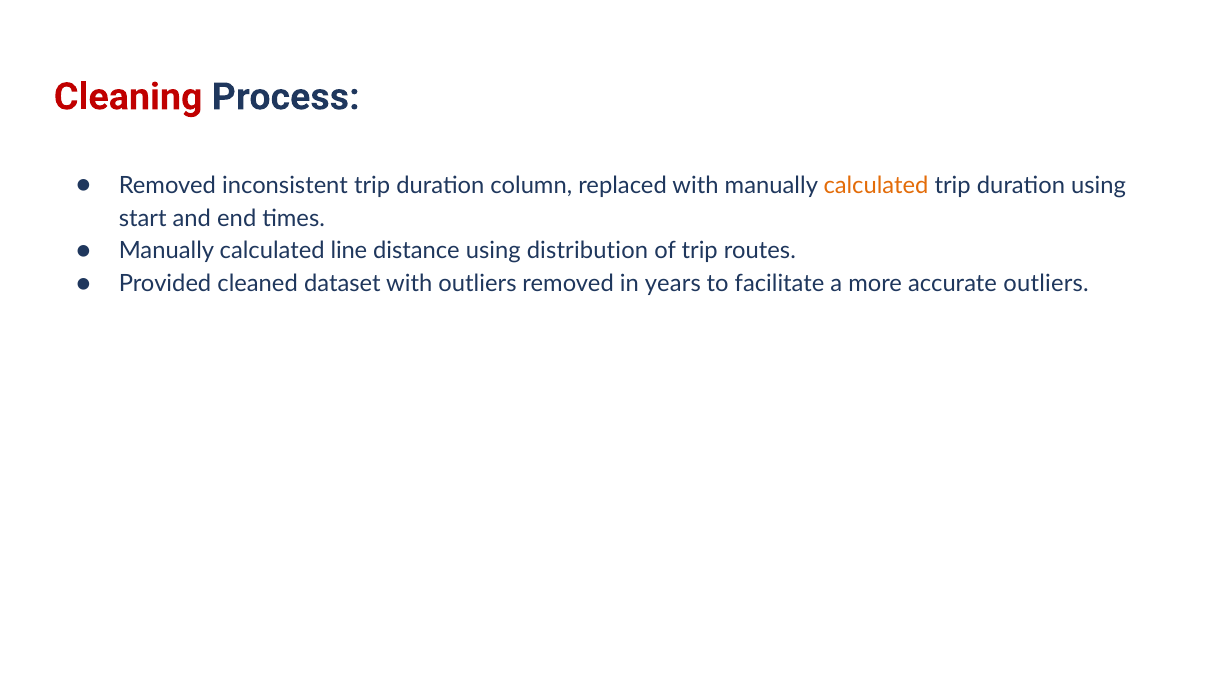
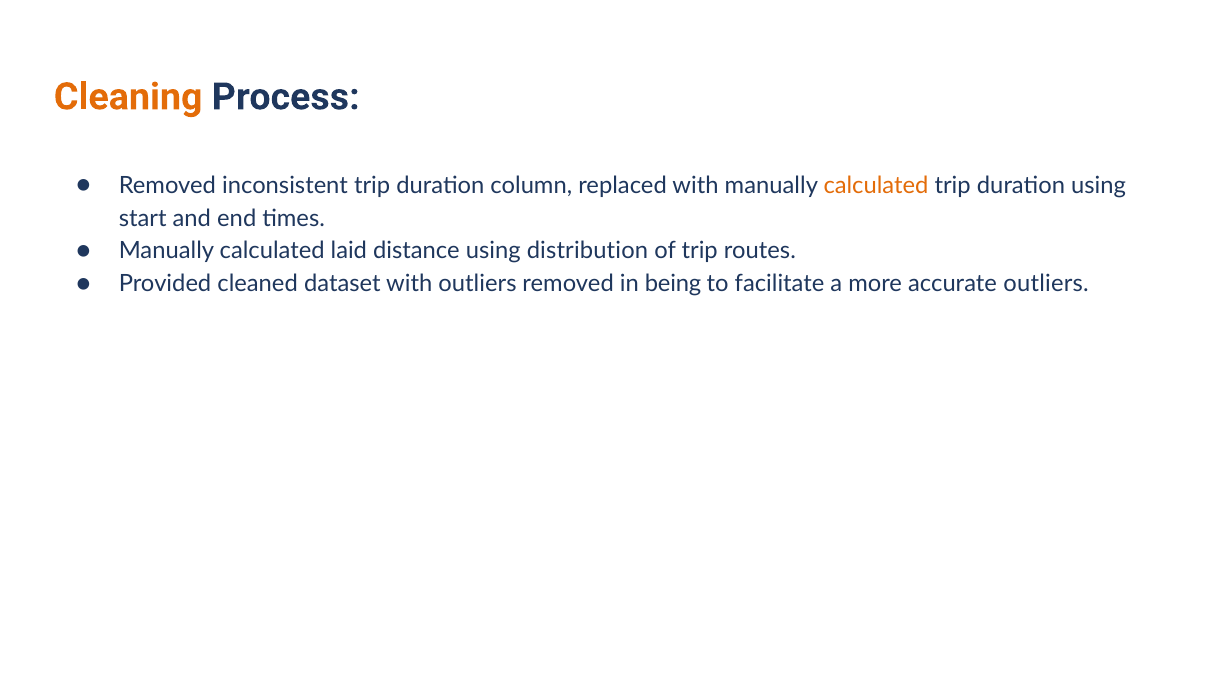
Cleaning colour: red -> orange
line: line -> laid
years: years -> being
